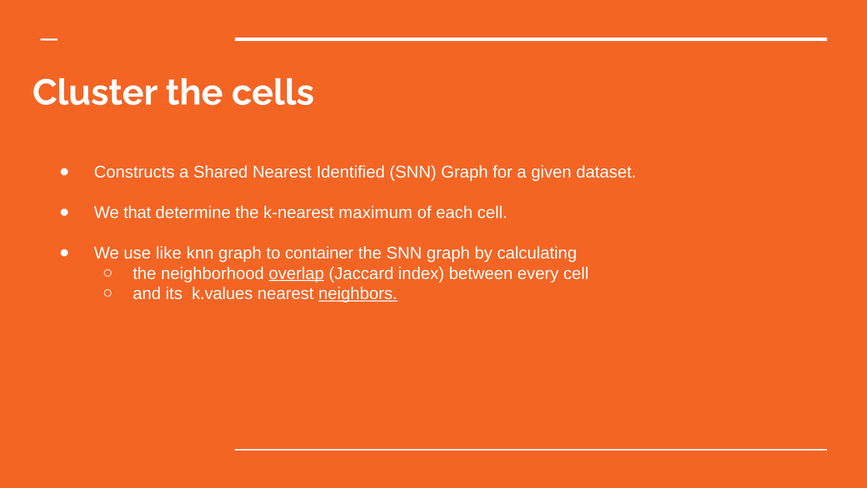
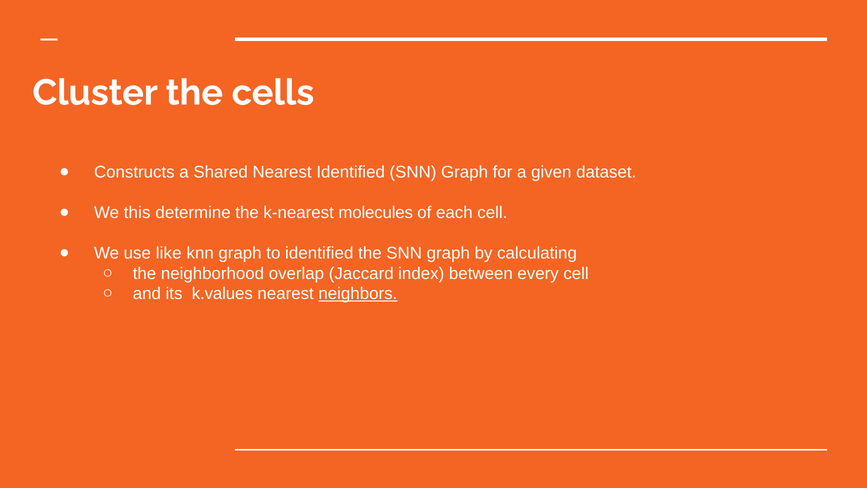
that: that -> this
maximum: maximum -> molecules
to container: container -> identified
overlap underline: present -> none
